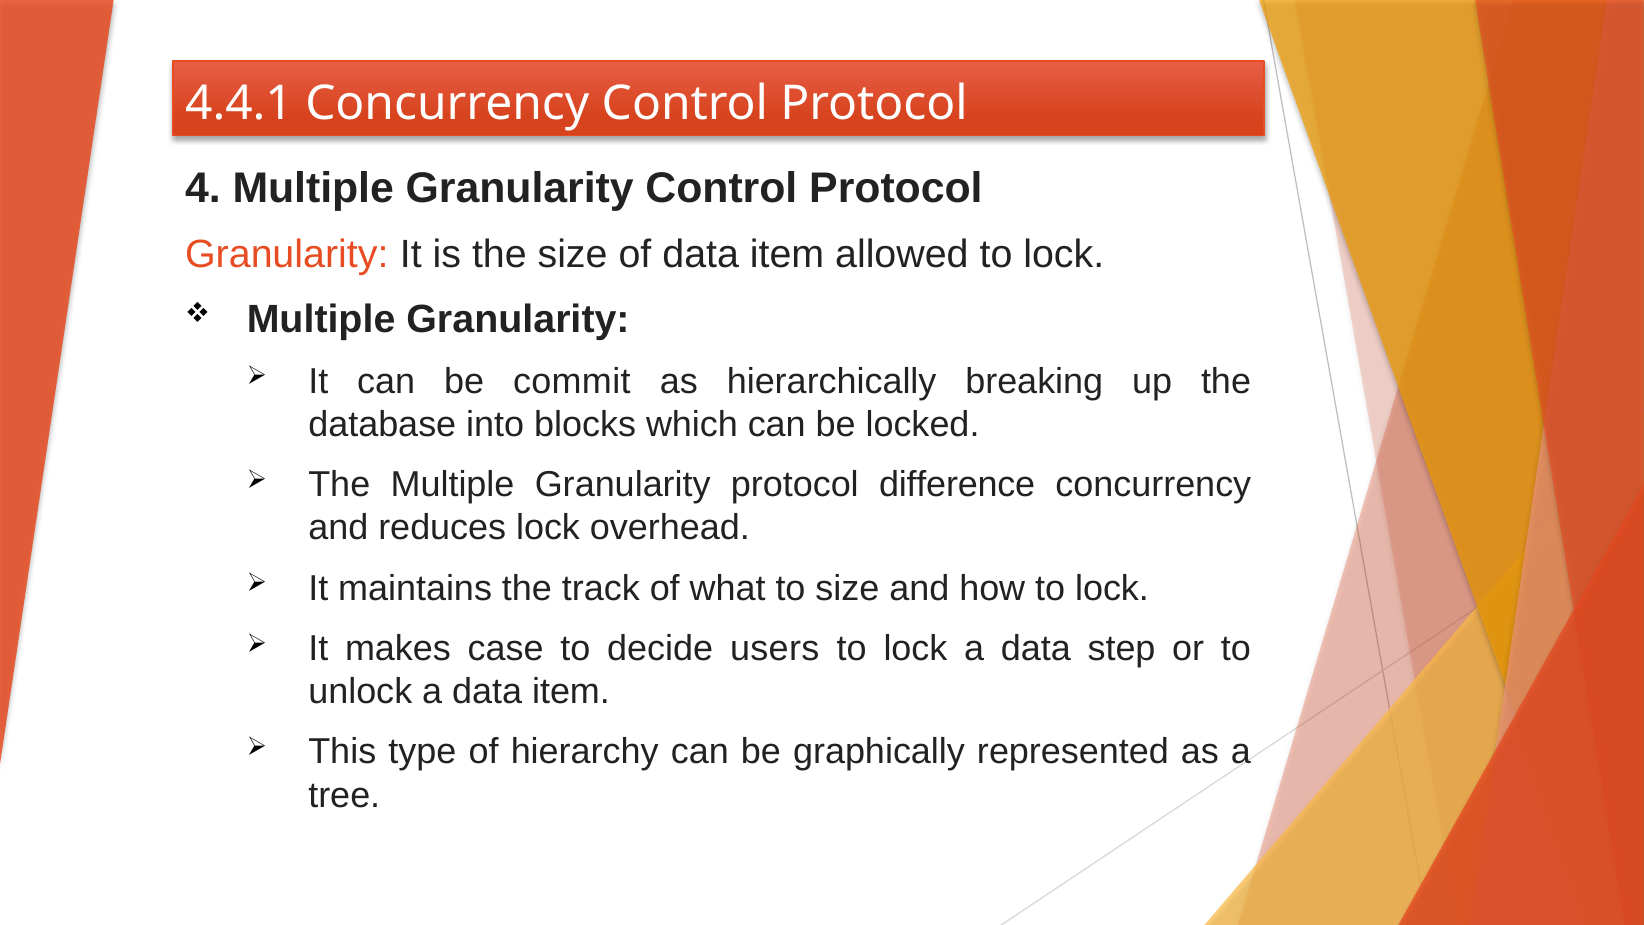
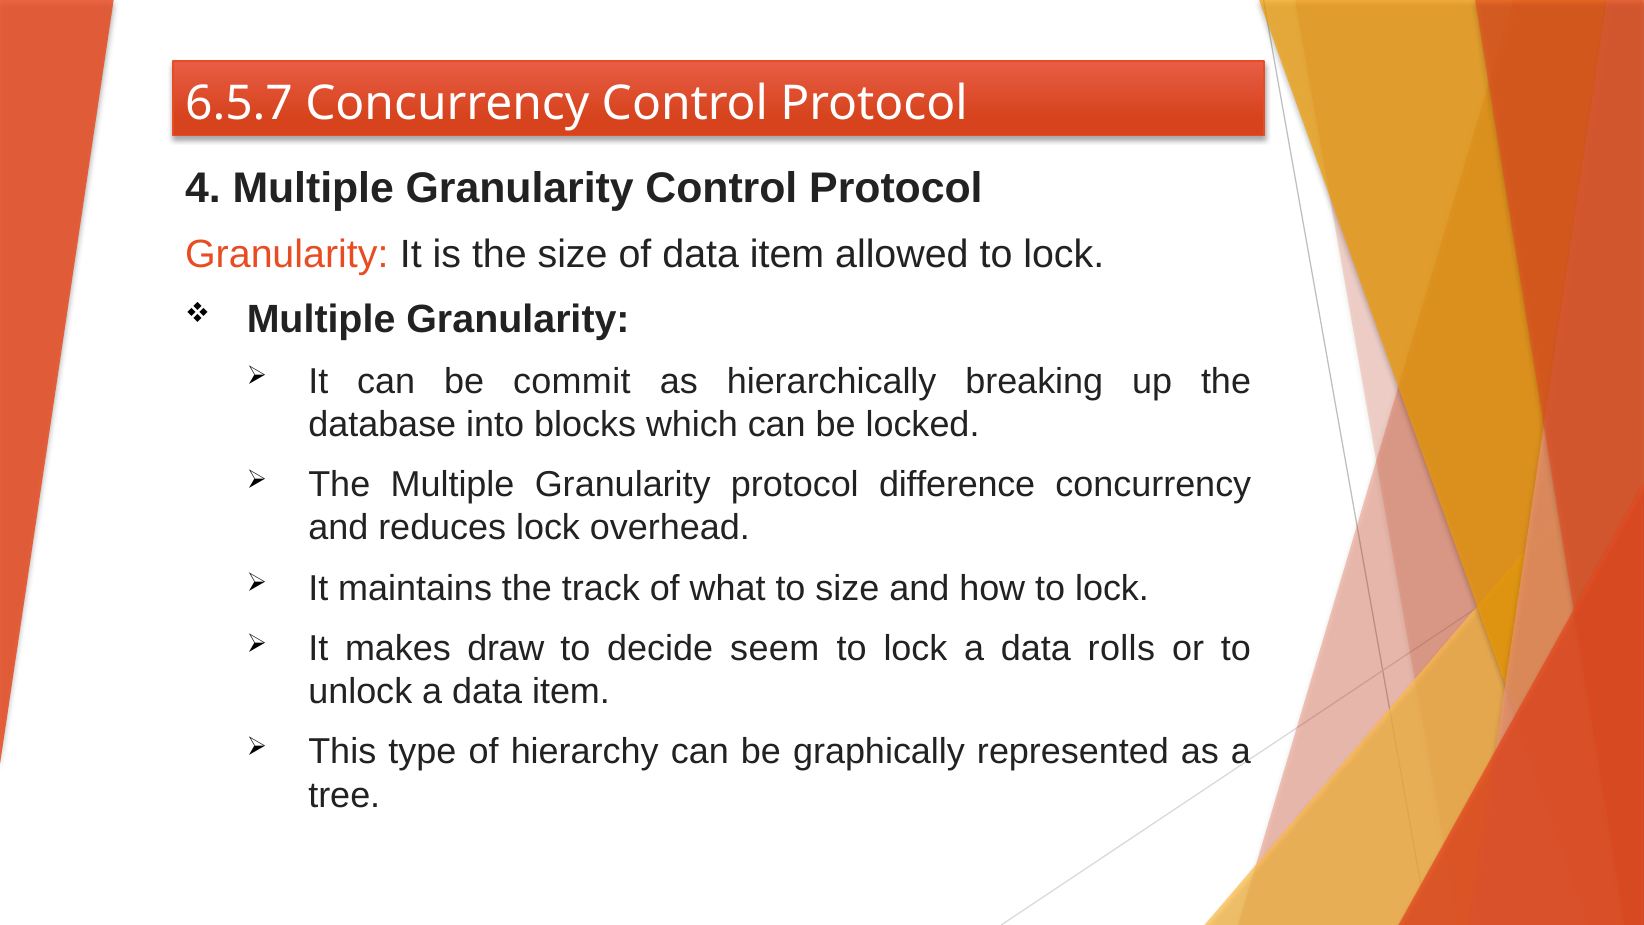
4.4.1: 4.4.1 -> 6.5.7
case: case -> draw
users: users -> seem
step: step -> rolls
